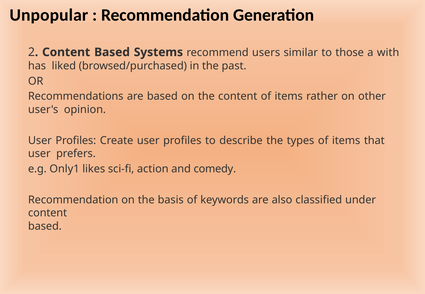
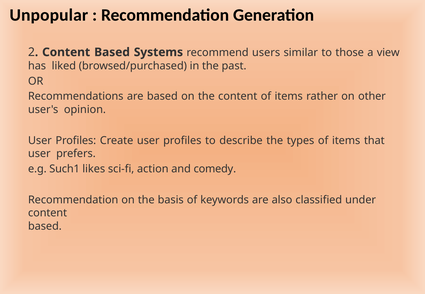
with: with -> view
Only1: Only1 -> Such1
